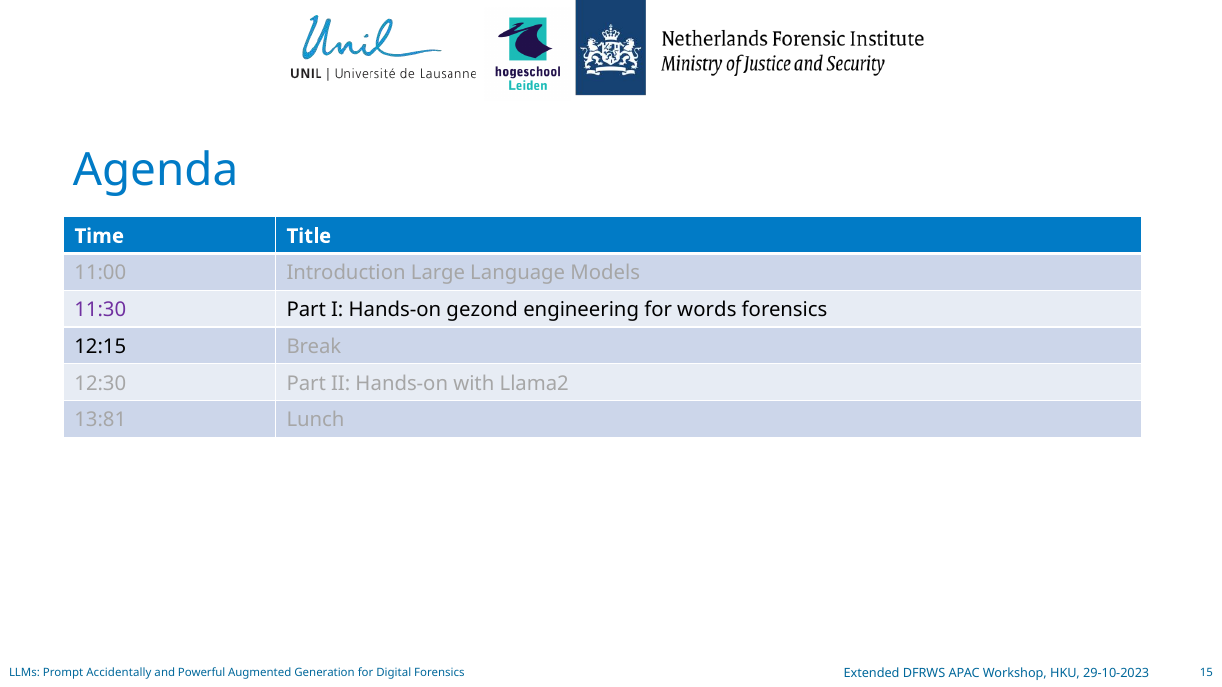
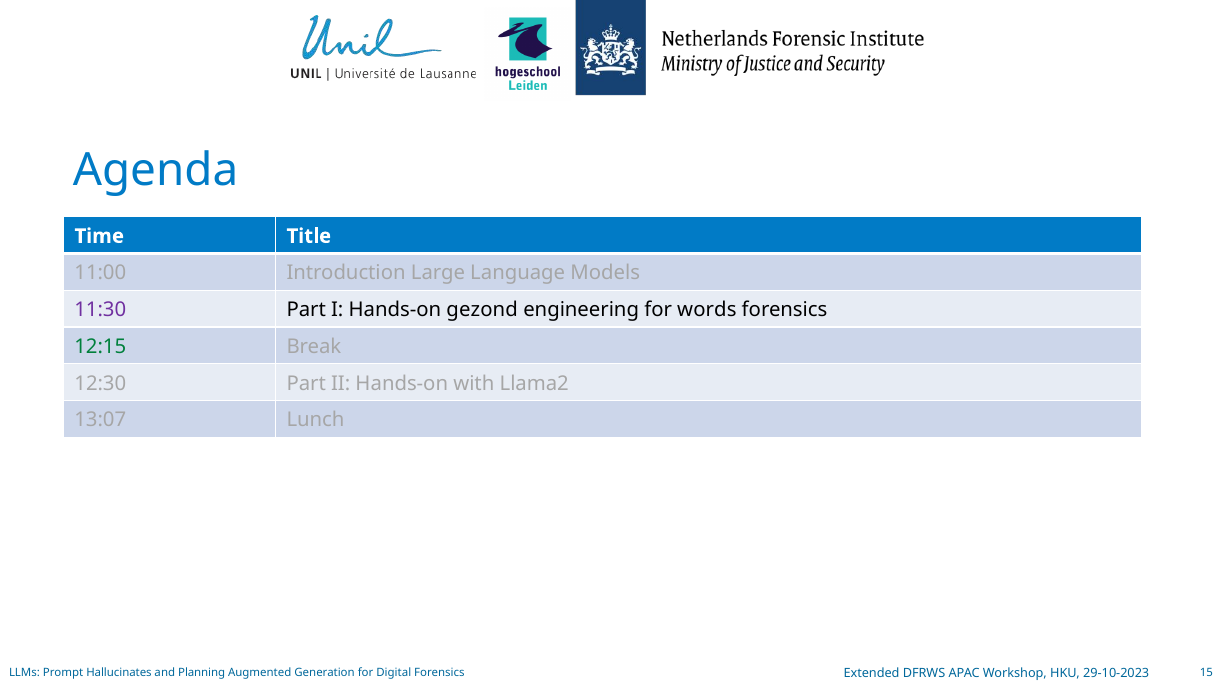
12:15 colour: black -> green
13:81: 13:81 -> 13:07
Accidentally: Accidentally -> Hallucinates
Powerful: Powerful -> Planning
